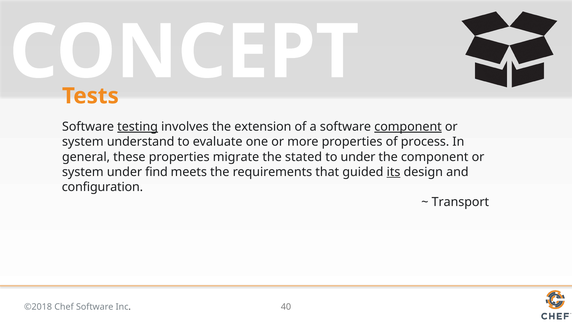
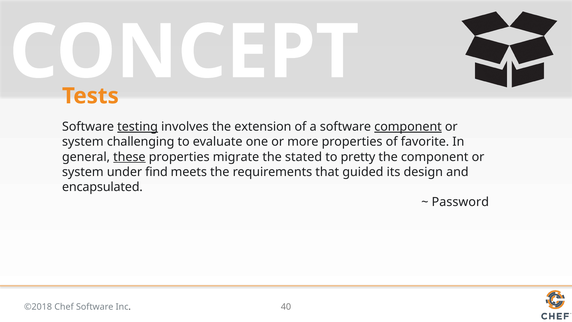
understand: understand -> challenging
process: process -> favorite
these underline: none -> present
to under: under -> pretty
its underline: present -> none
configuration: configuration -> encapsulated
Transport: Transport -> Password
